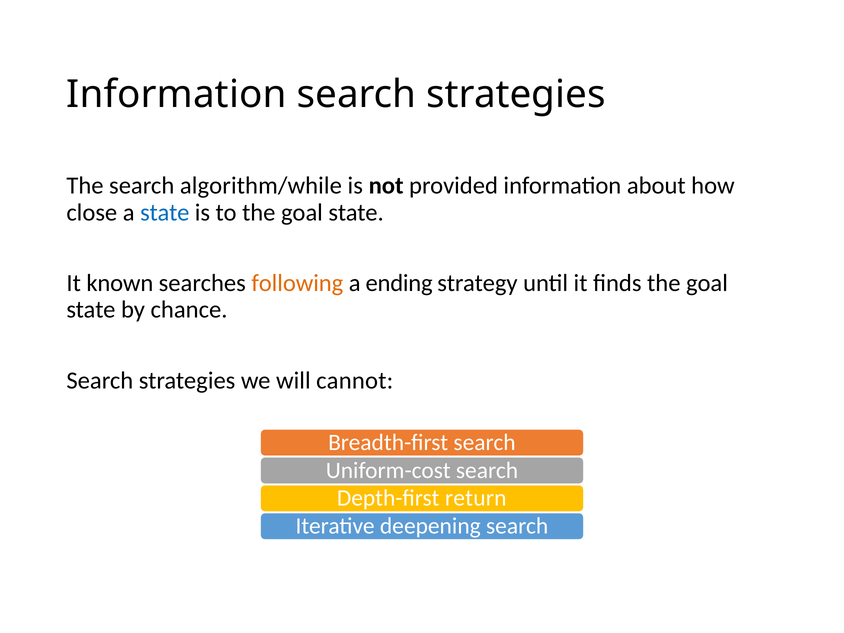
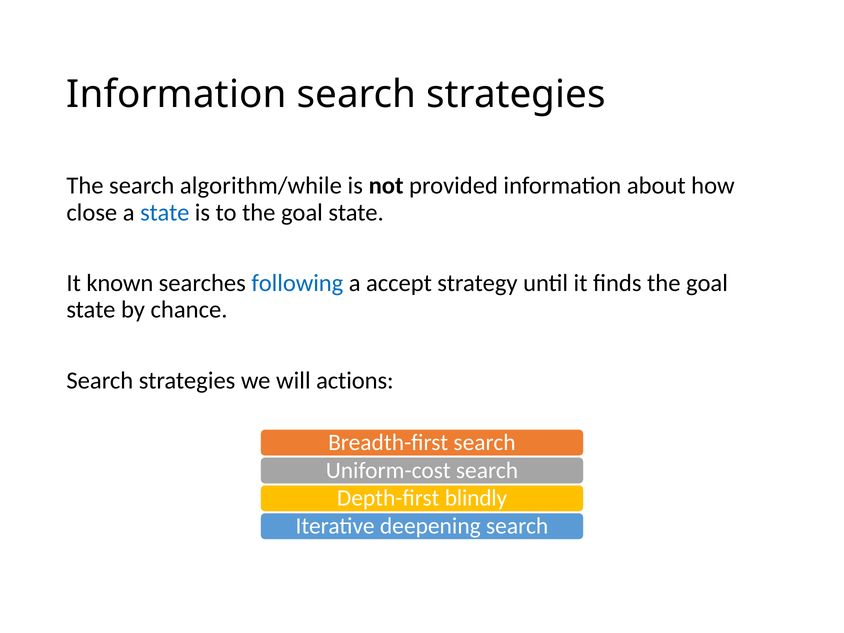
following colour: orange -> blue
ending: ending -> accept
cannot: cannot -> actions
return: return -> blindly
